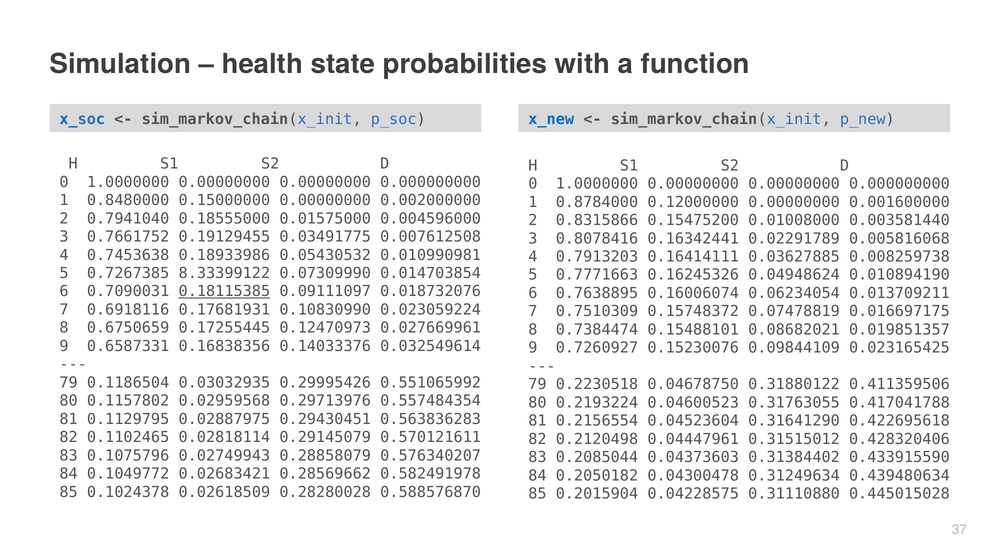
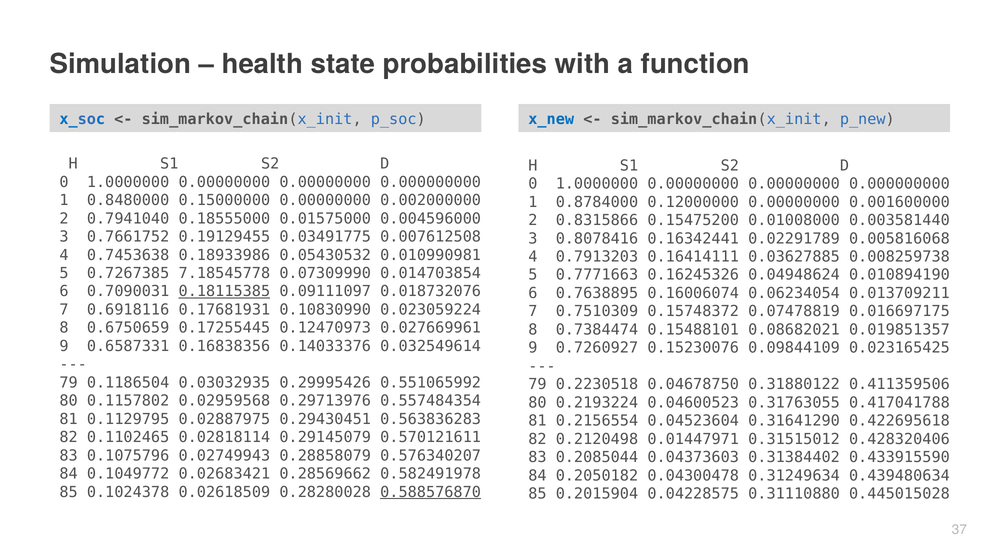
8.33399122: 8.33399122 -> 7.18545778
0.04447961: 0.04447961 -> 0.01447971
0.588576870 underline: none -> present
